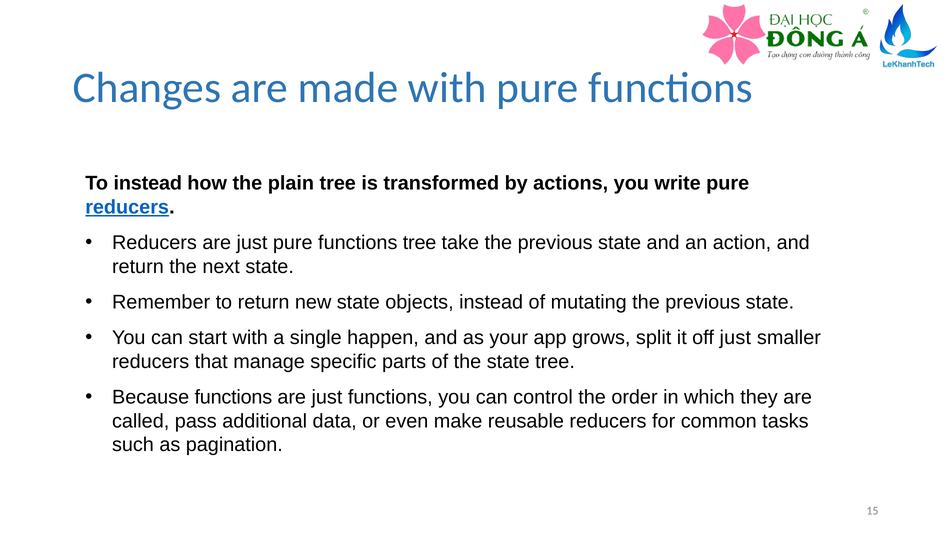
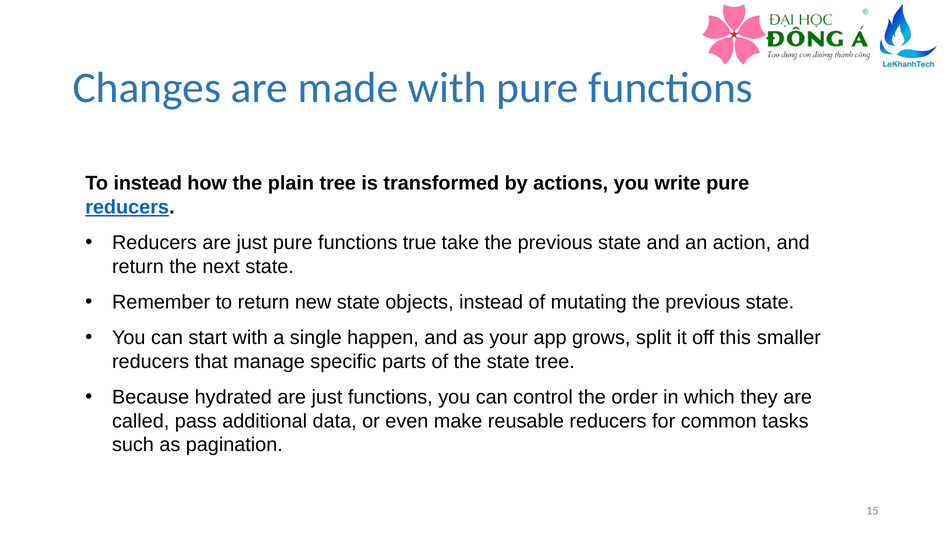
functions tree: tree -> true
off just: just -> this
Because functions: functions -> hydrated
